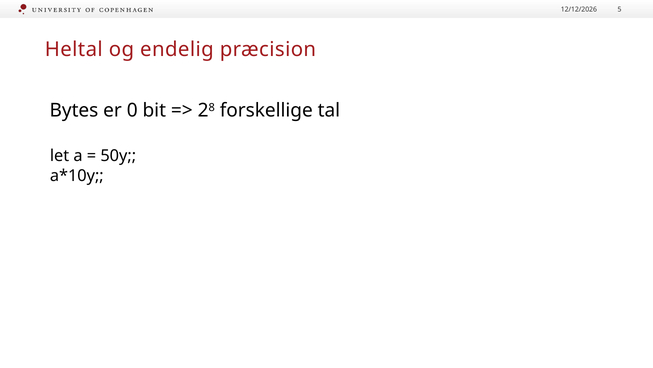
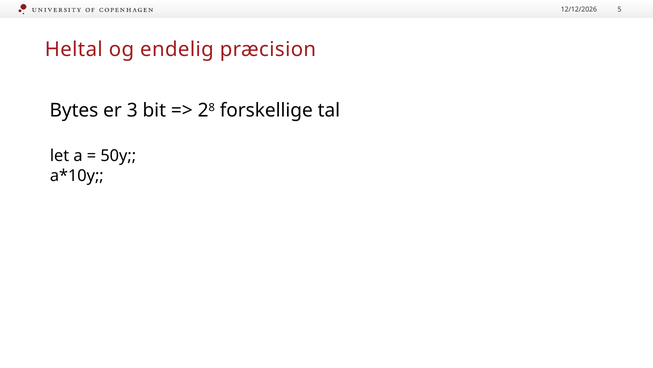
0: 0 -> 3
